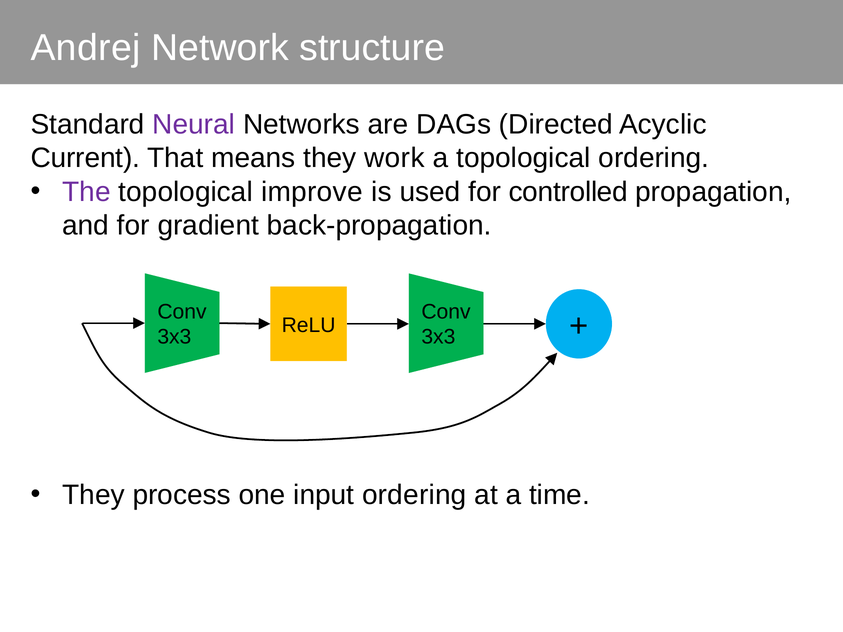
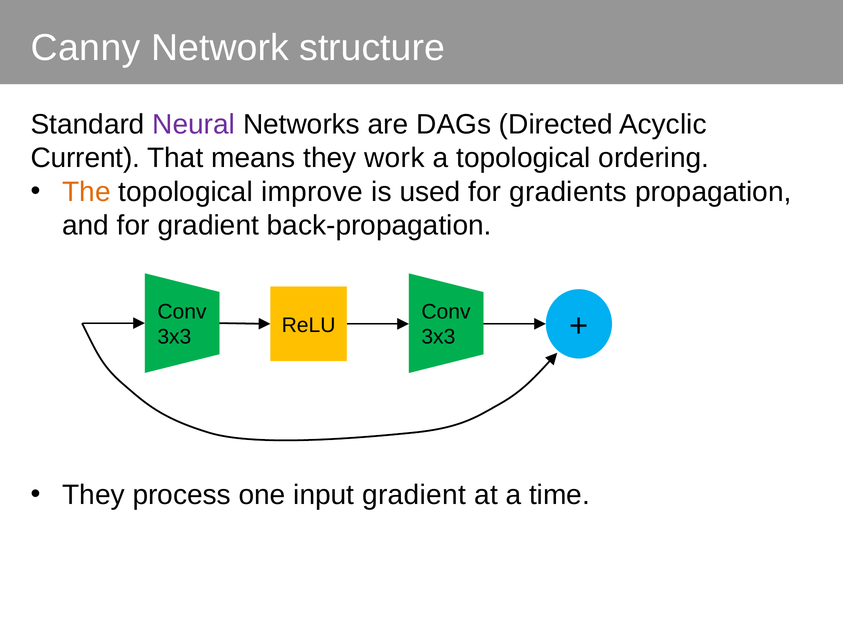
Andrej: Andrej -> Canny
The colour: purple -> orange
controlled: controlled -> gradients
input ordering: ordering -> gradient
